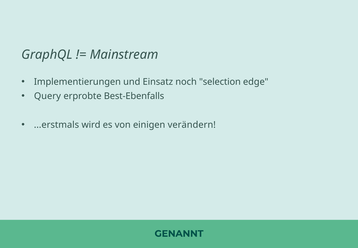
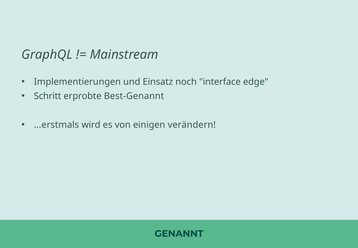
selection: selection -> interface
Query: Query -> Schritt
Best-Ebenfalls: Best-Ebenfalls -> Best-Genannt
